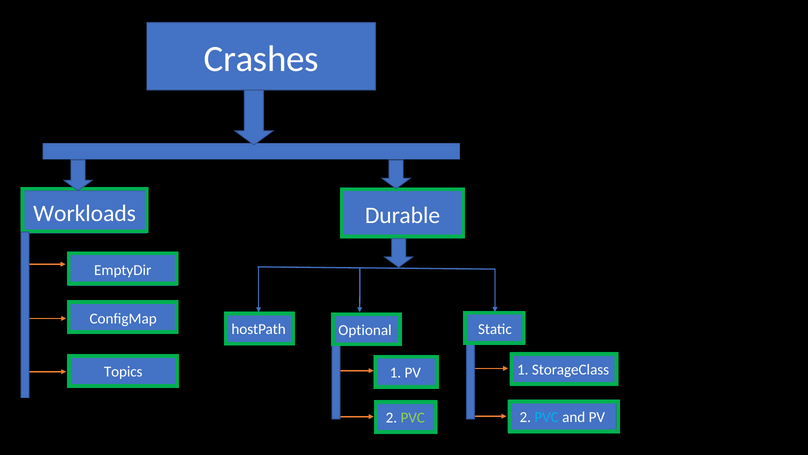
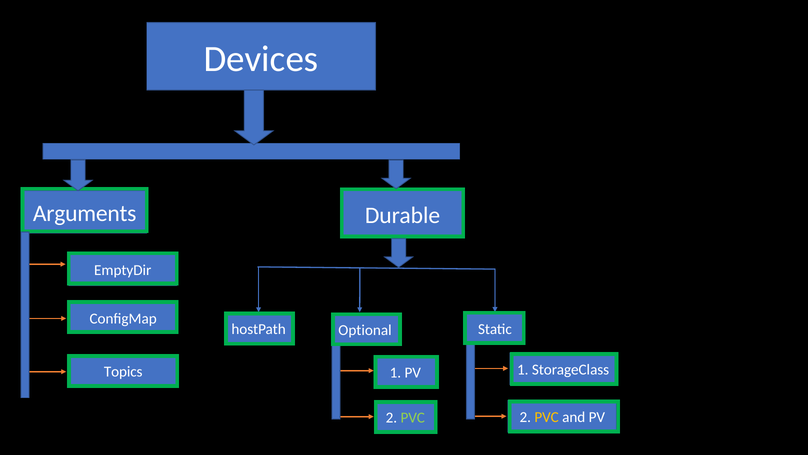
Crashes: Crashes -> Devices
Workloads: Workloads -> Arguments
PVC at (547, 417) colour: light blue -> yellow
